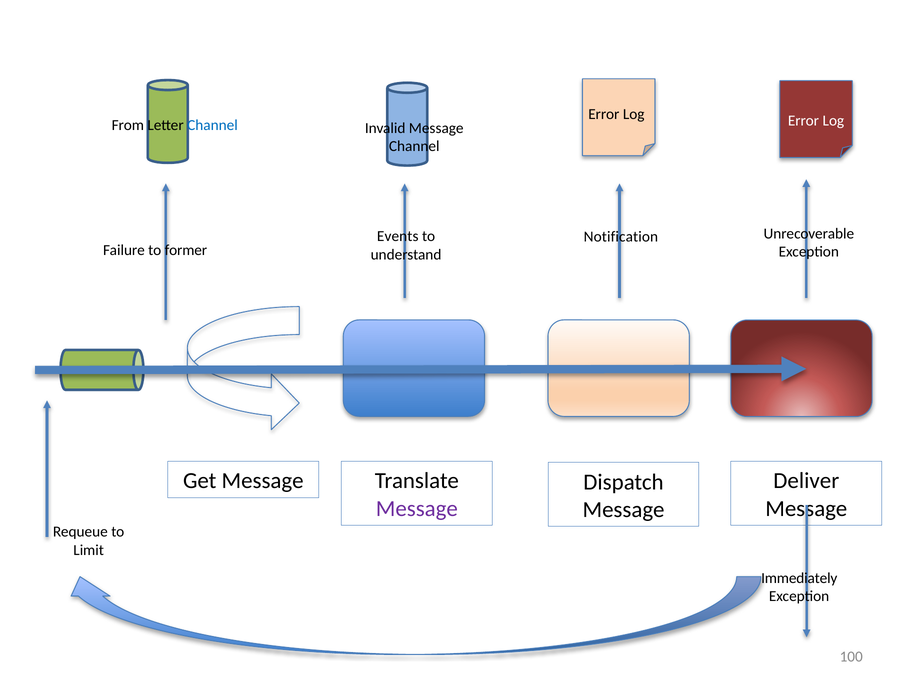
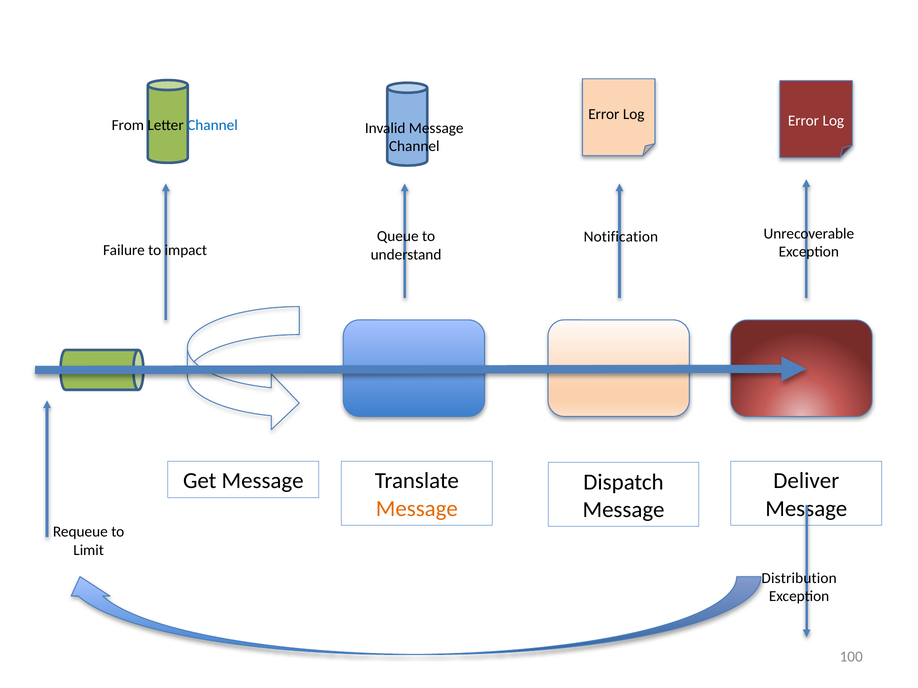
Events: Events -> Queue
former: former -> impact
Message at (417, 509) colour: purple -> orange
Immediately: Immediately -> Distribution
